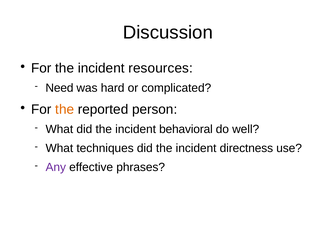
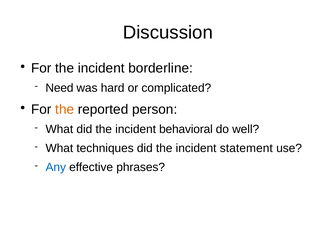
resources: resources -> borderline
directness: directness -> statement
Any colour: purple -> blue
